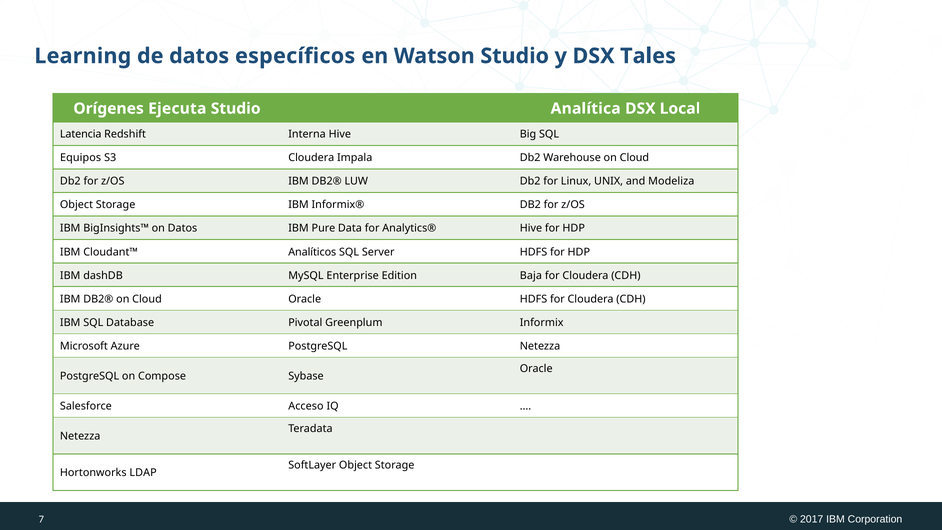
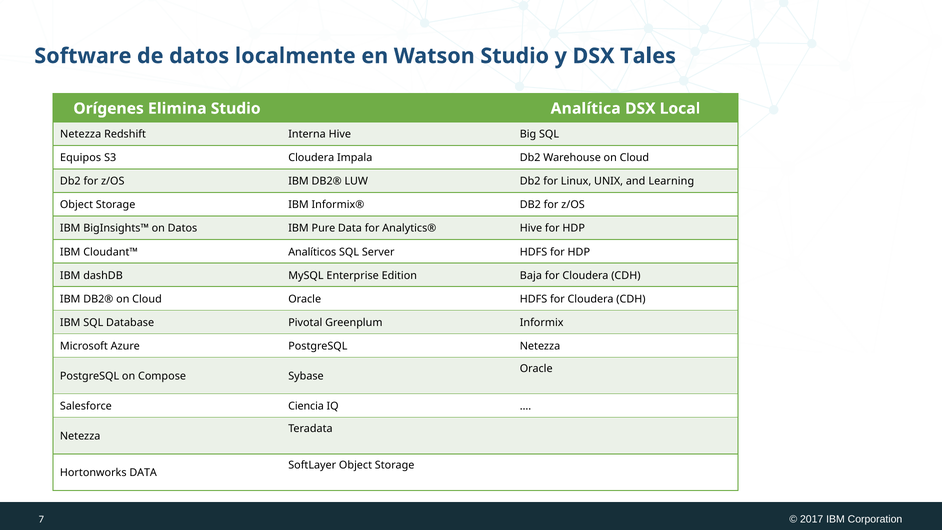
Learning: Learning -> Software
específicos: específicos -> localmente
Ejecuta: Ejecuta -> Elimina
Latencia at (81, 134): Latencia -> Netezza
Modeliza: Modeliza -> Learning
Acceso: Acceso -> Ciencia
Hortonworks LDAP: LDAP -> DATA
